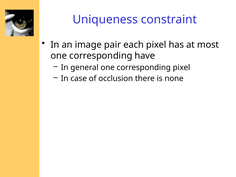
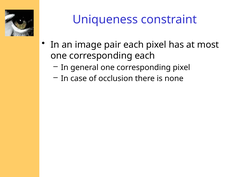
corresponding have: have -> each
